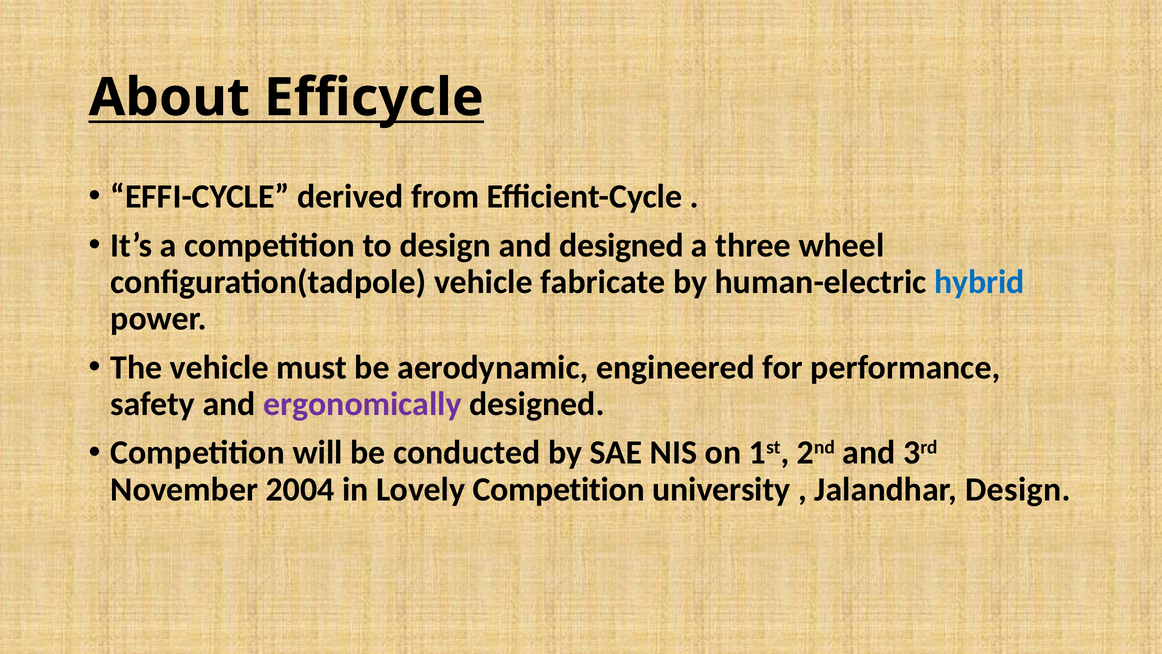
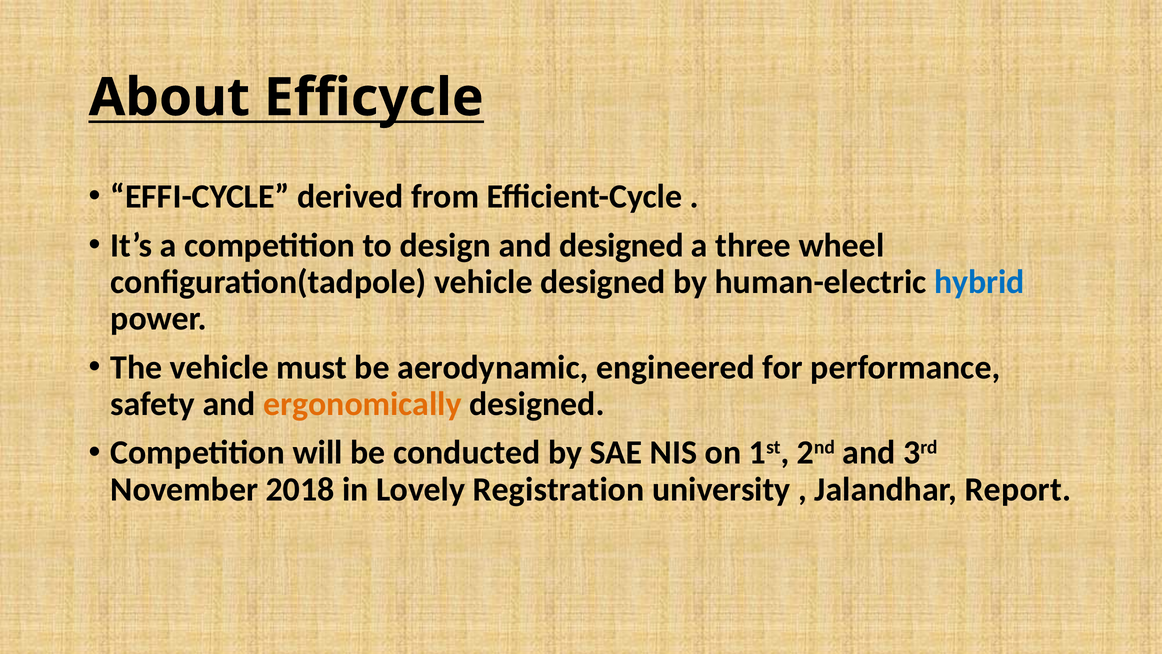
vehicle fabricate: fabricate -> designed
ergonomically colour: purple -> orange
2004: 2004 -> 2018
Lovely Competition: Competition -> Registration
Jalandhar Design: Design -> Report
